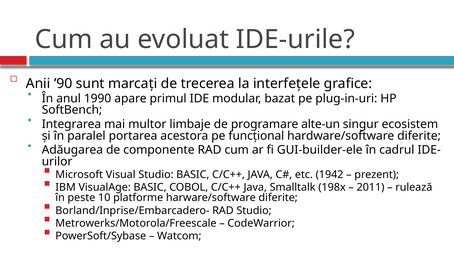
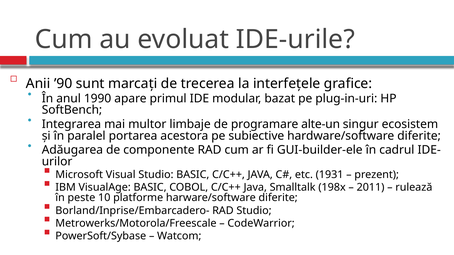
funcțional: funcțional -> subiective
1942: 1942 -> 1931
